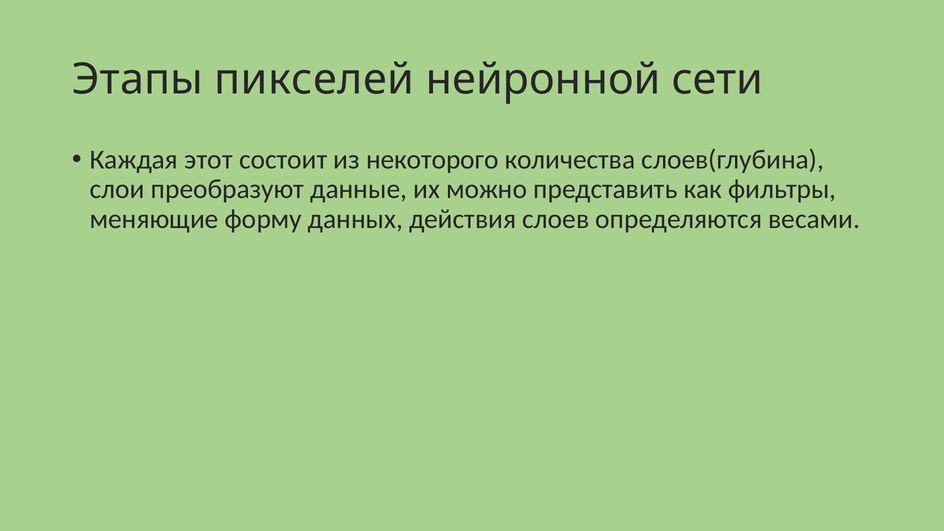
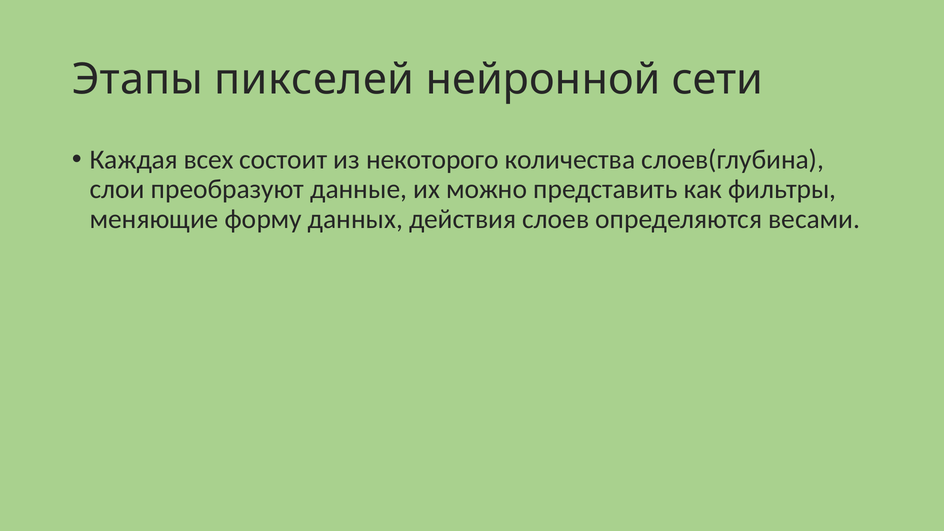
этот: этот -> всех
